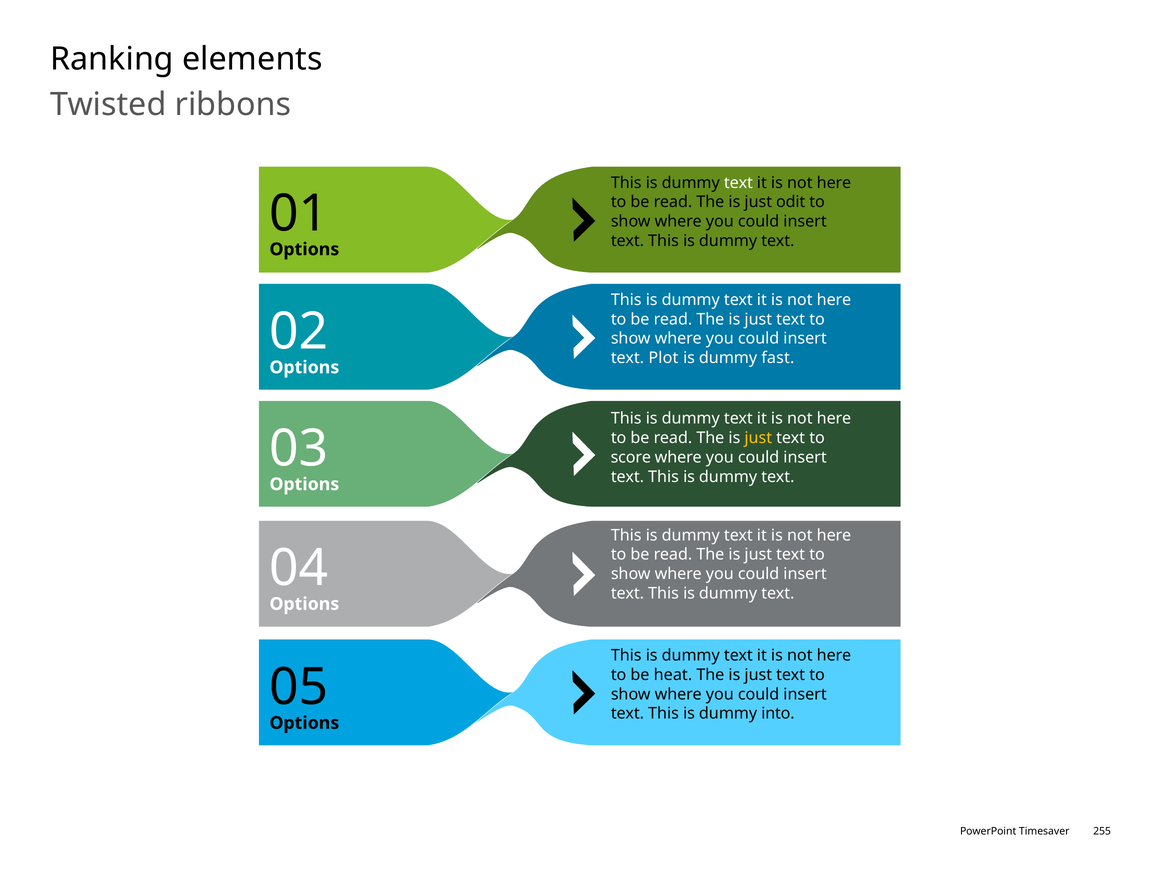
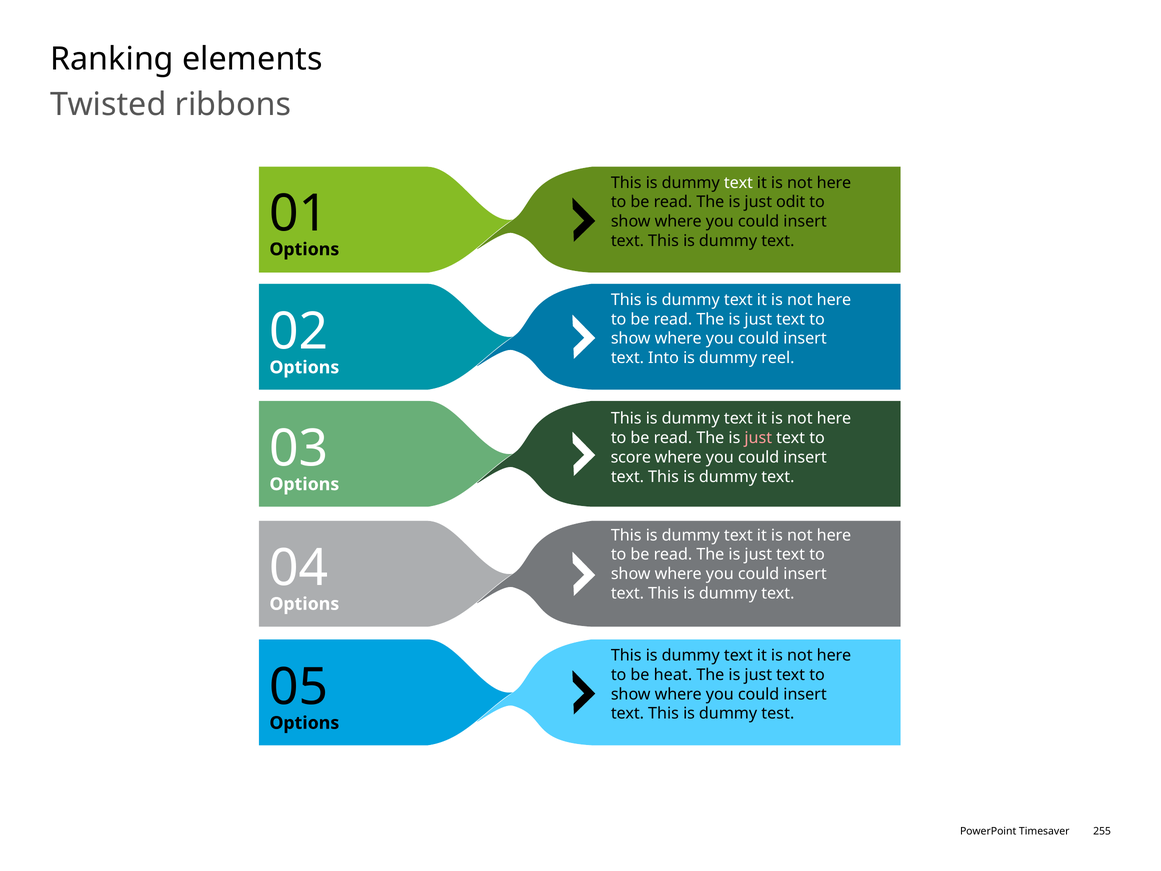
Plot: Plot -> Into
fast: fast -> reel
just at (758, 438) colour: yellow -> pink
into: into -> test
